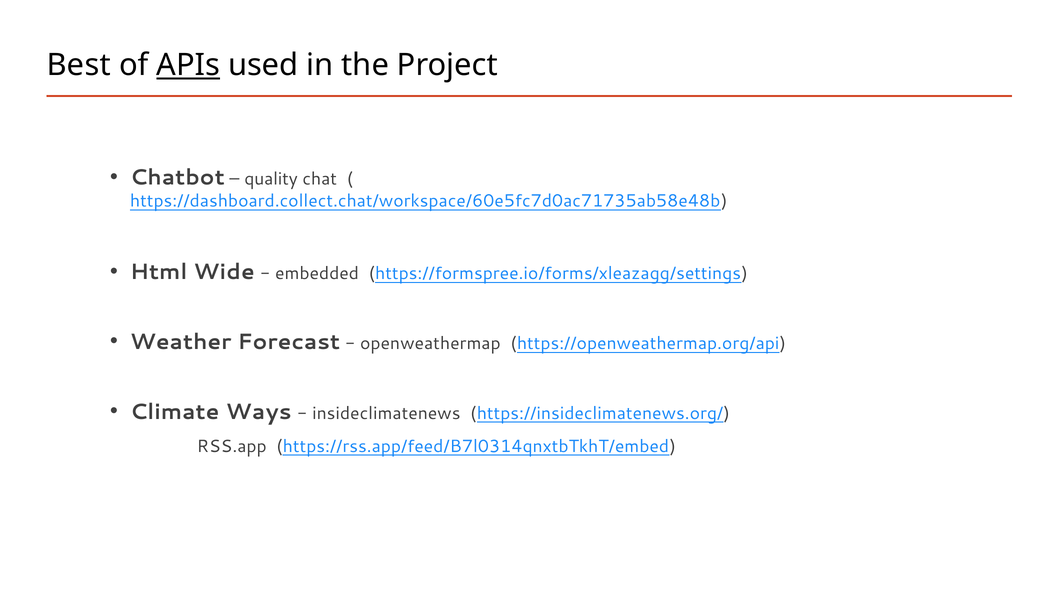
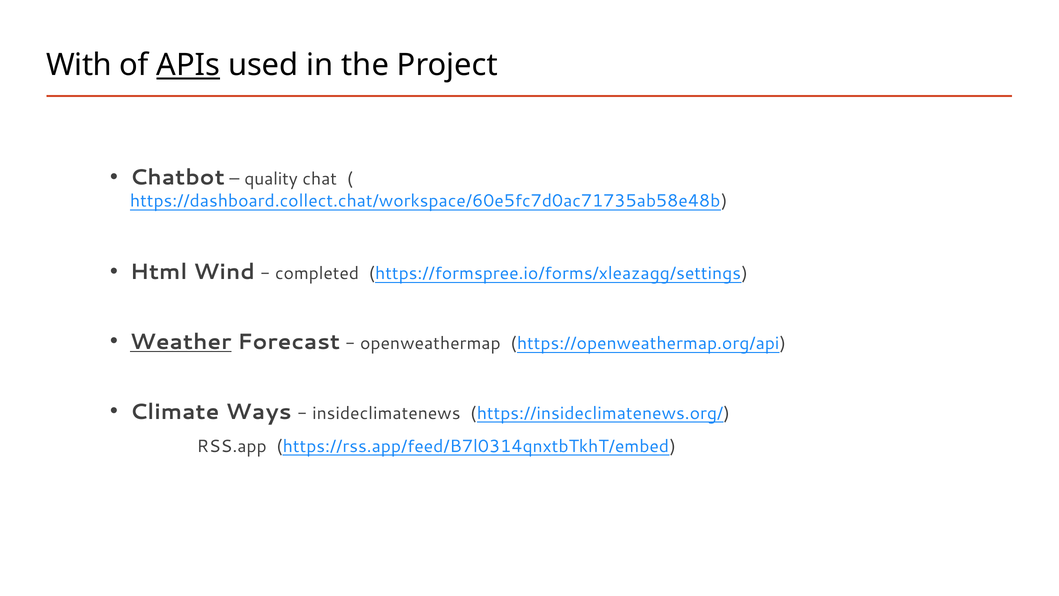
Best: Best -> With
Wide: Wide -> Wind
embedded: embedded -> completed
Weather underline: none -> present
